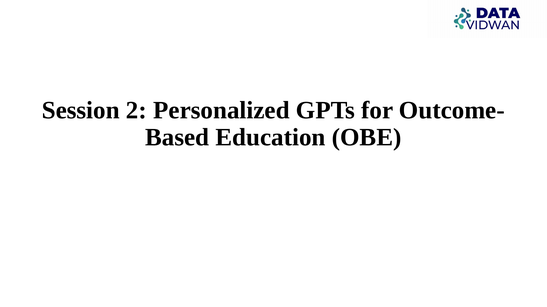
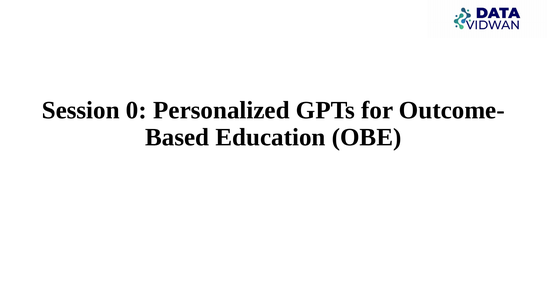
2: 2 -> 0
